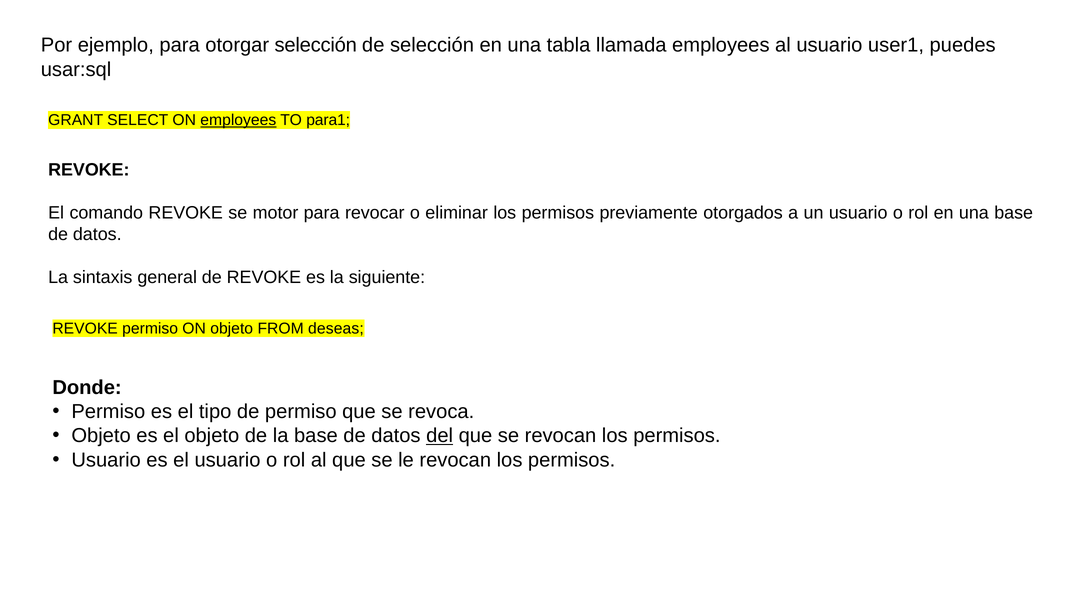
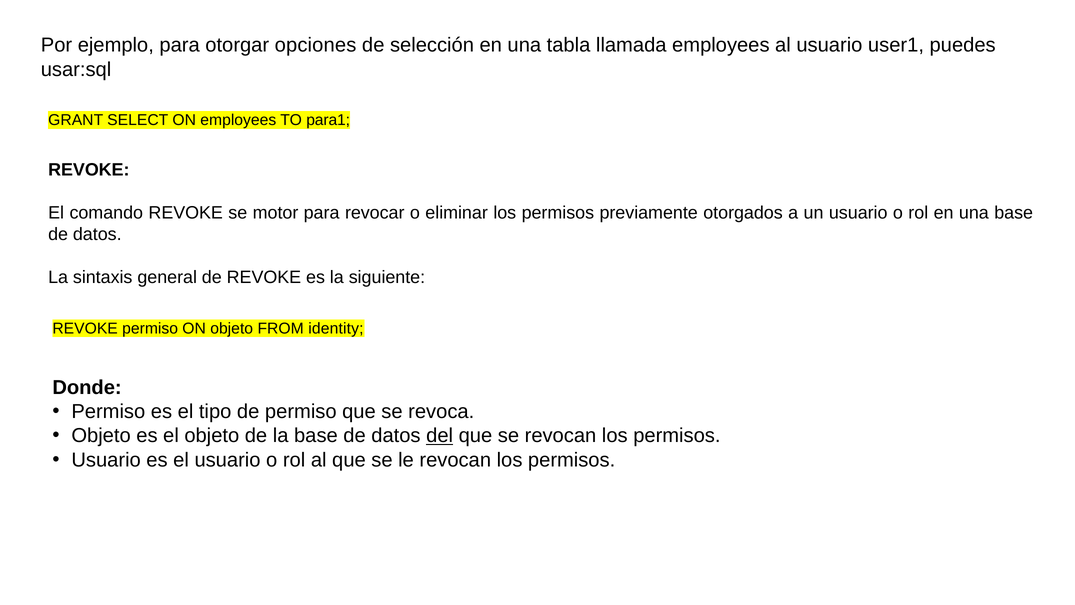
otorgar selección: selección -> opciones
employees at (238, 120) underline: present -> none
deseas: deseas -> identity
